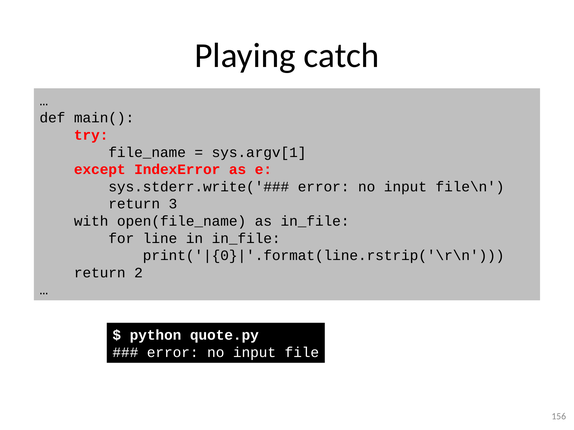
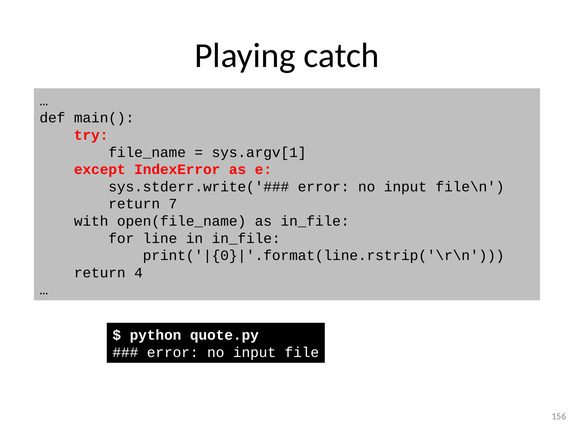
3: 3 -> 7
2: 2 -> 4
